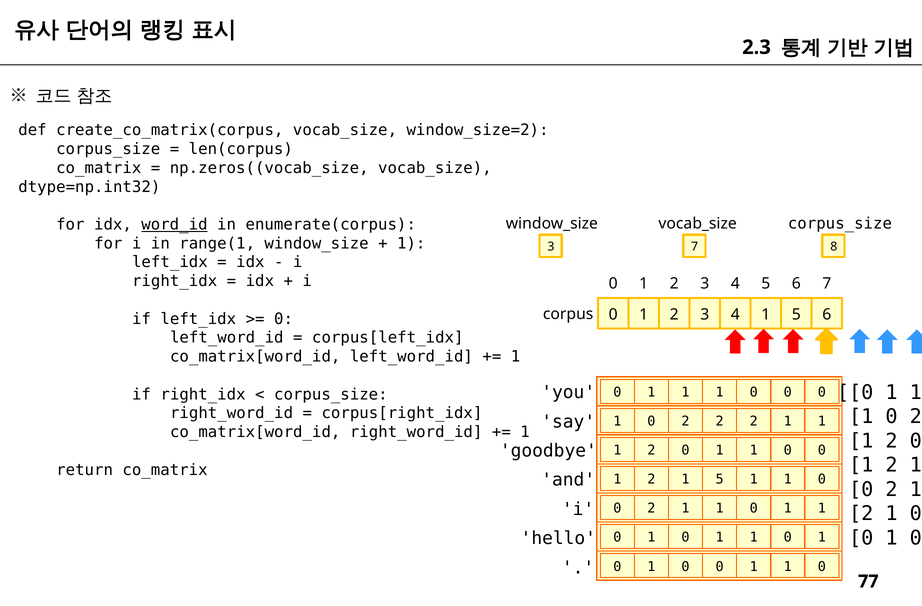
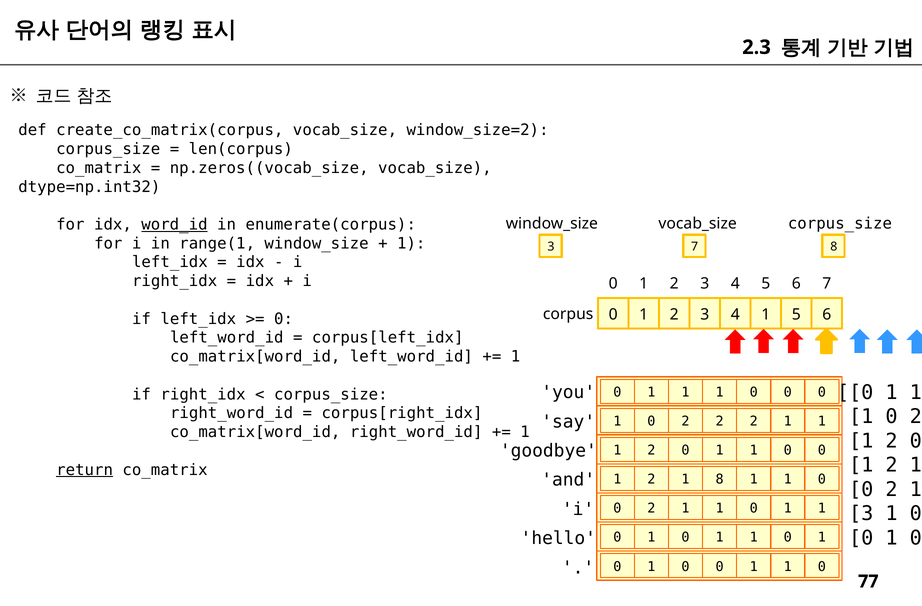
return underline: none -> present
2 1 5: 5 -> 8
2 at (861, 513): 2 -> 3
